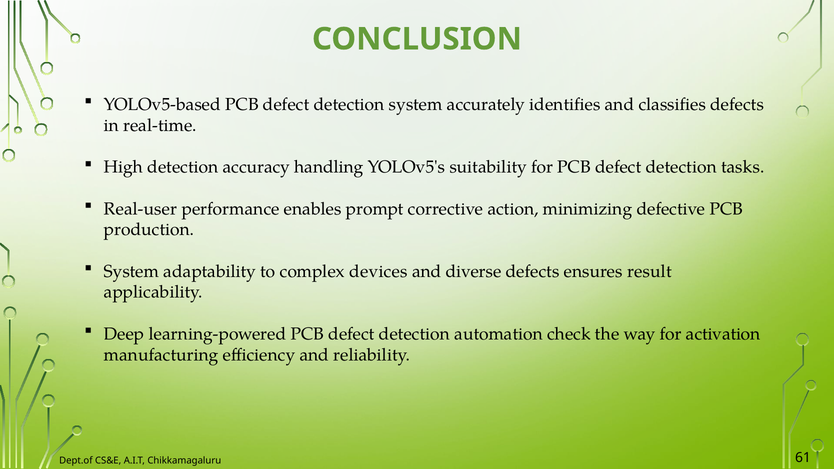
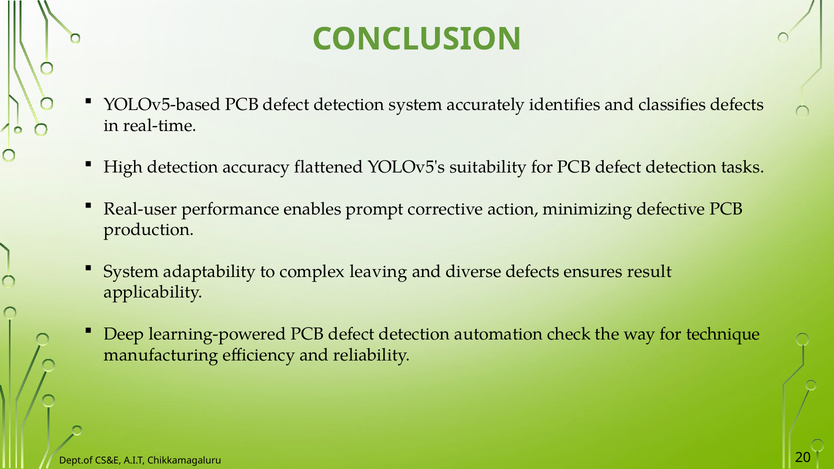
handling: handling -> flattened
devices: devices -> leaving
activation: activation -> technique
61: 61 -> 20
